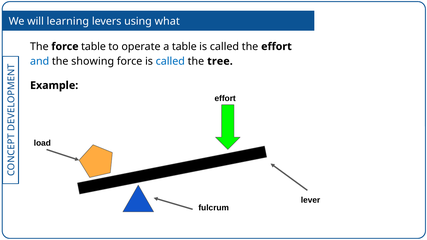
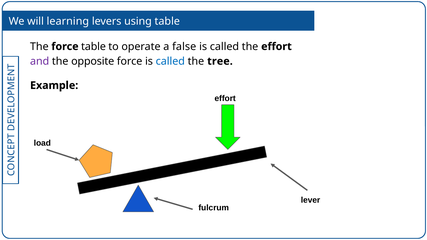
using what: what -> table
a table: table -> false
and colour: blue -> purple
showing: showing -> opposite
